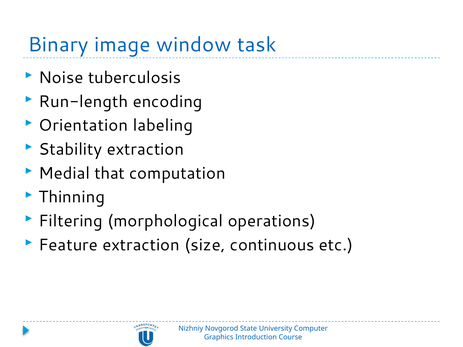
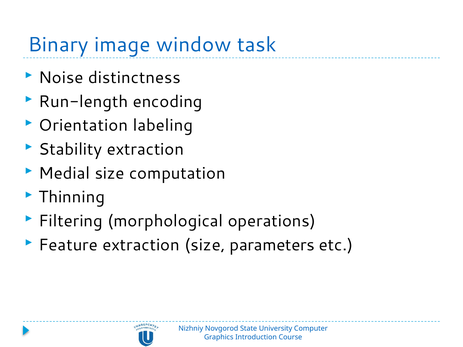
tuberculosis: tuberculosis -> distinctness
Medial that: that -> size
continuous: continuous -> parameters
